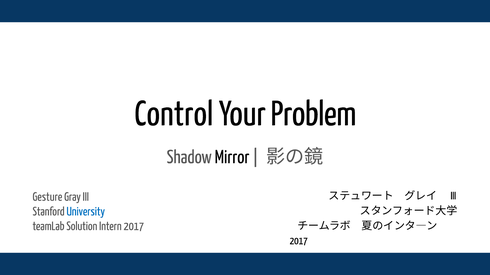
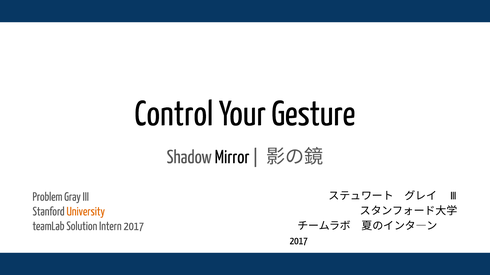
Problem: Problem -> Gesture
Gesture: Gesture -> Problem
University colour: blue -> orange
